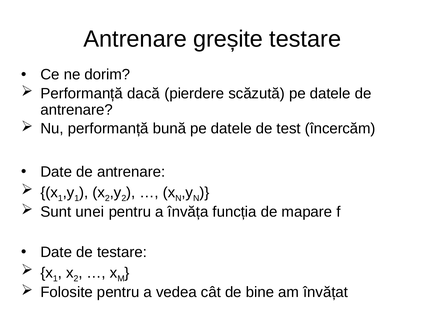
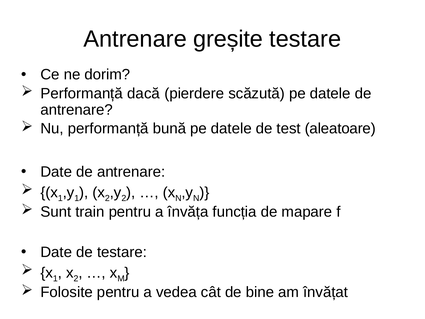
încercăm: încercăm -> aleatoare
unei: unei -> train
